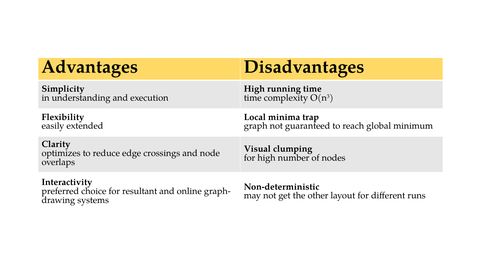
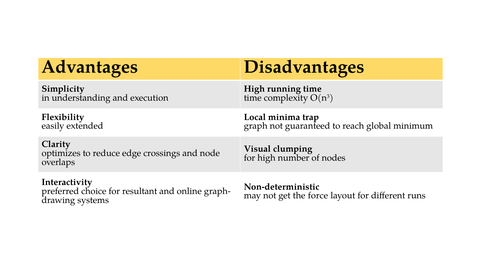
other: other -> force
